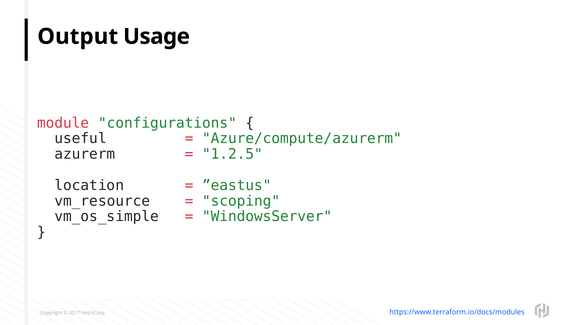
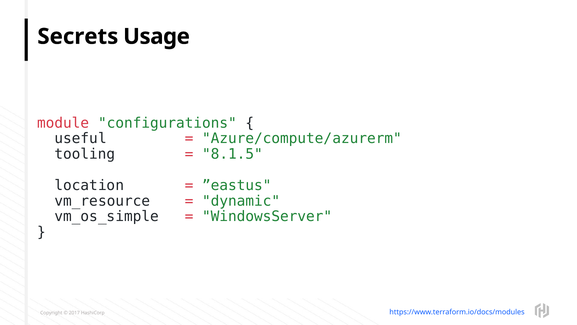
Output: Output -> Secrets
azurerm: azurerm -> tooling
1.2.5: 1.2.5 -> 8.1.5
scoping: scoping -> dynamic
